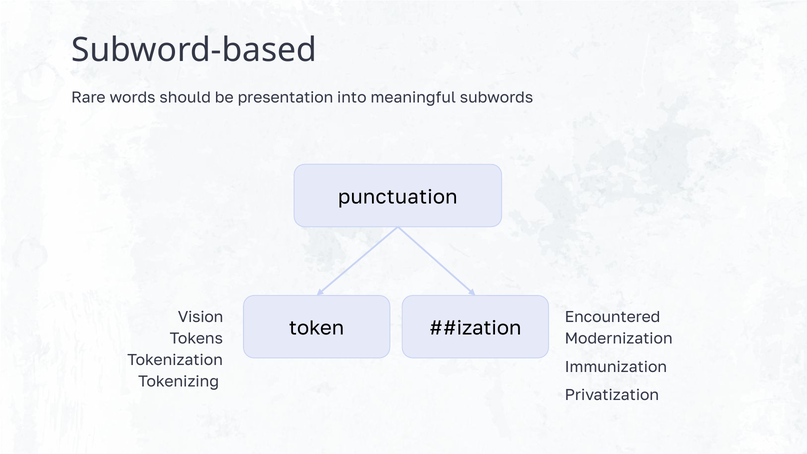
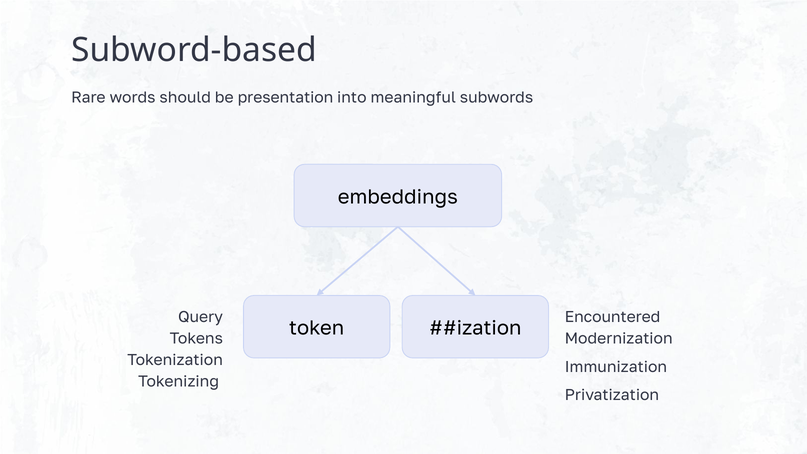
punctuation: punctuation -> embeddings
Vision: Vision -> Query
